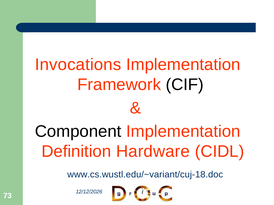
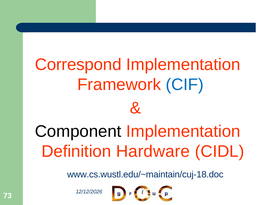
Invocations: Invocations -> Correspond
CIF colour: black -> blue
www.cs.wustl.edu/~variant/cuj-18.doc: www.cs.wustl.edu/~variant/cuj-18.doc -> www.cs.wustl.edu/~maintain/cuj-18.doc
